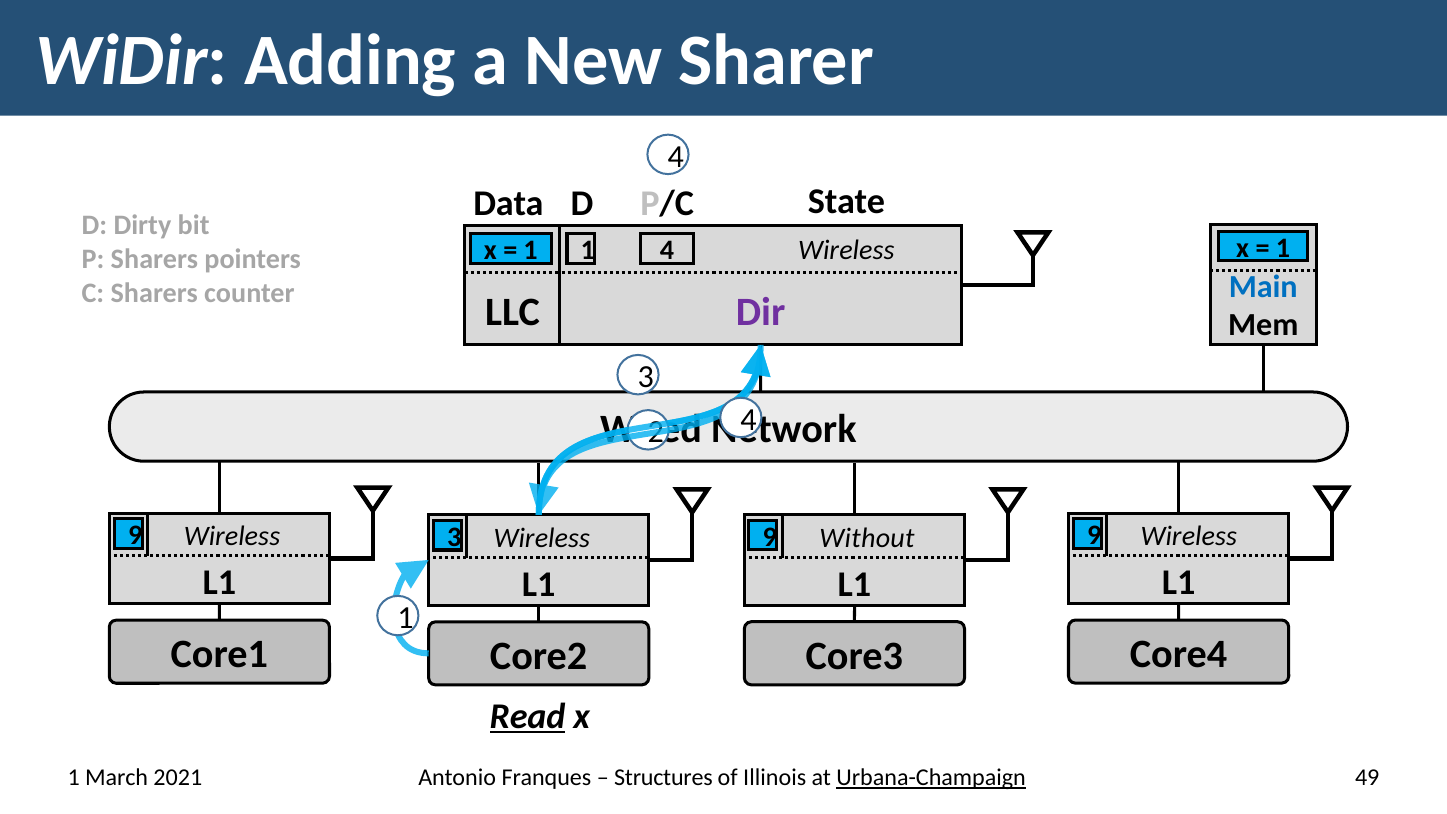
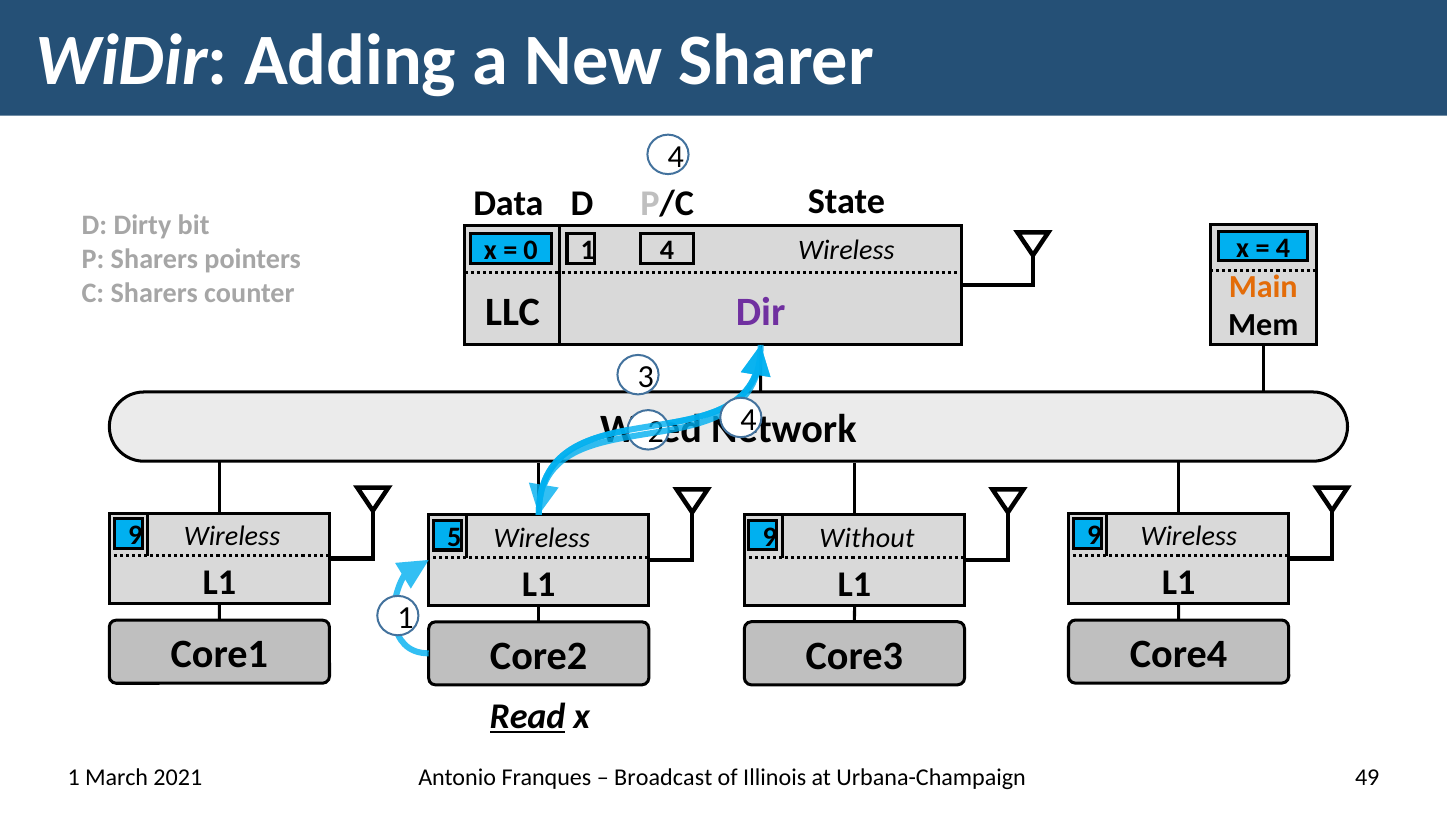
1 at (1283, 248): 1 -> 4
1 at (531, 250): 1 -> 0
Main colour: blue -> orange
9 3: 3 -> 5
Structures: Structures -> Broadcast
Urbana-Champaign underline: present -> none
